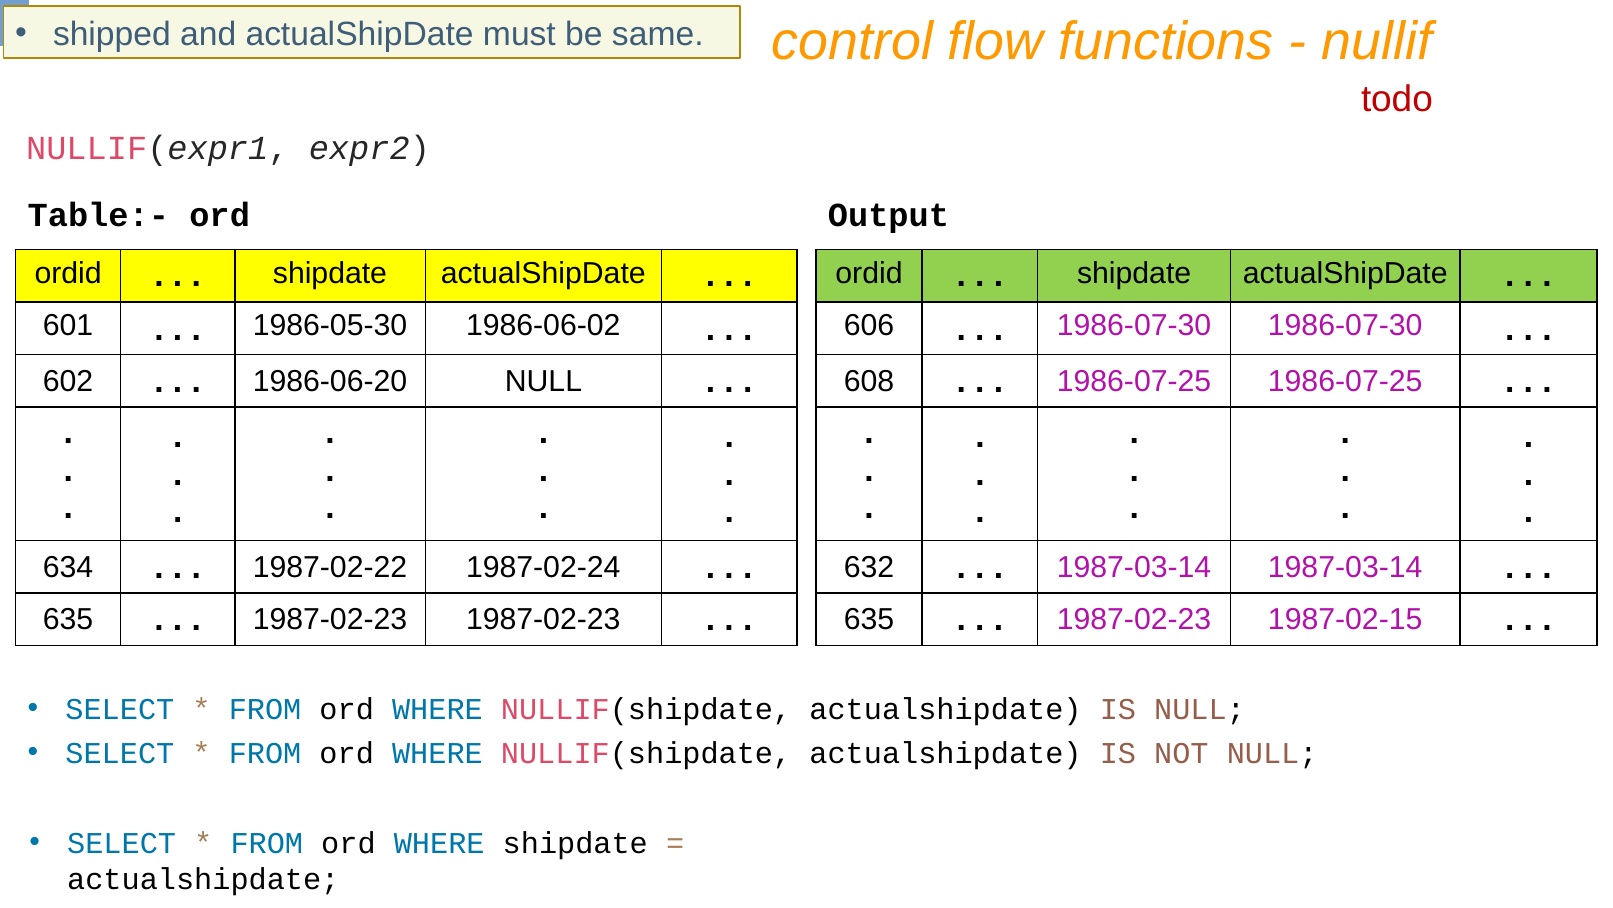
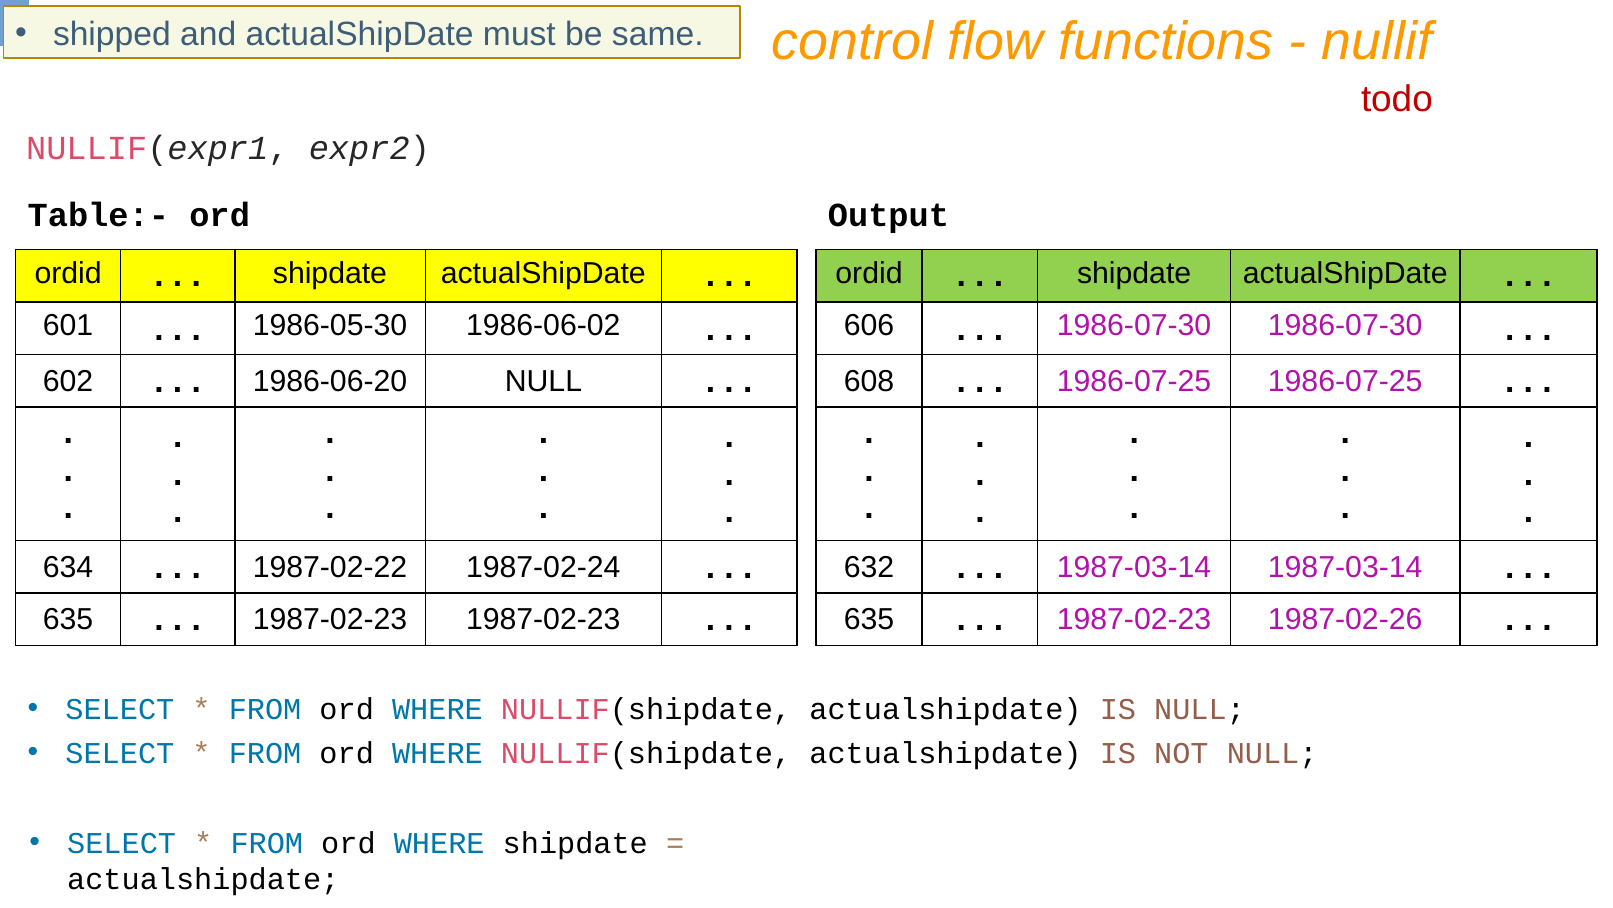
1987-02-15: 1987-02-15 -> 1987-02-26
